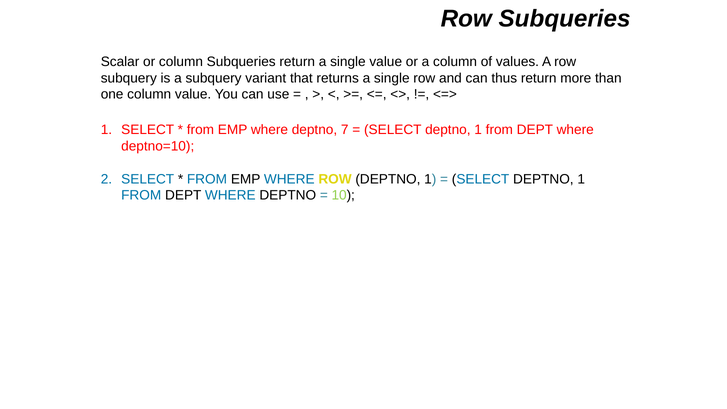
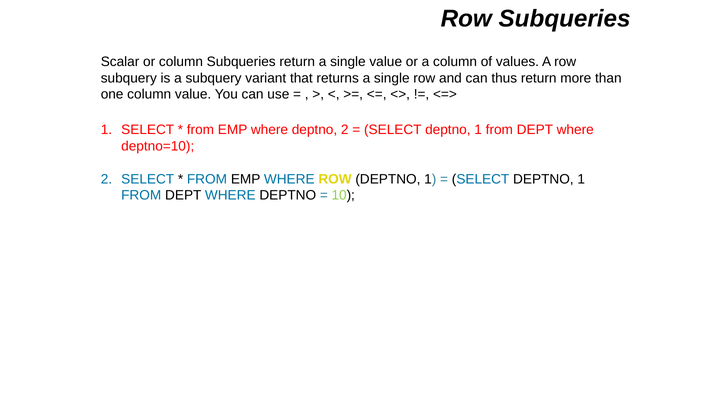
deptno 7: 7 -> 2
